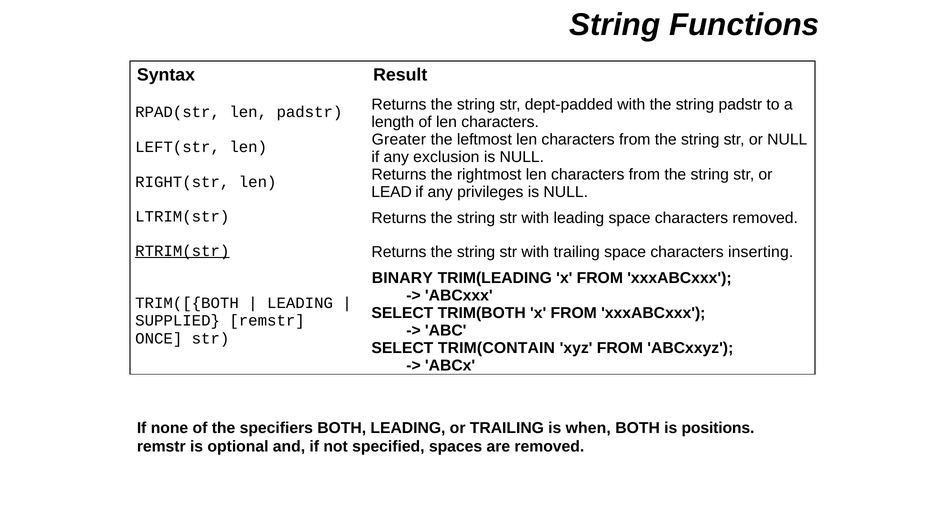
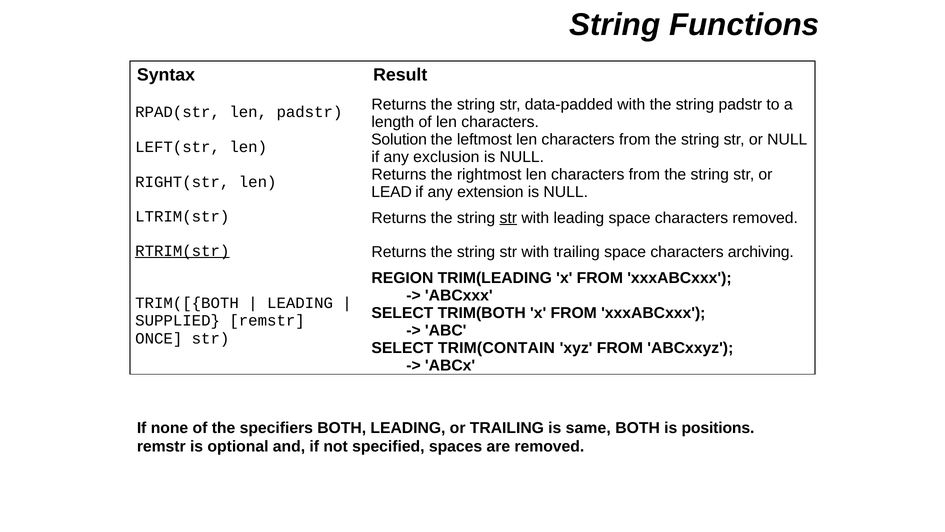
dept-padded: dept-padded -> data-padded
Greater: Greater -> Solution
privileges: privileges -> extension
str at (508, 218) underline: none -> present
inserting: inserting -> archiving
BINARY: BINARY -> REGION
when: when -> same
